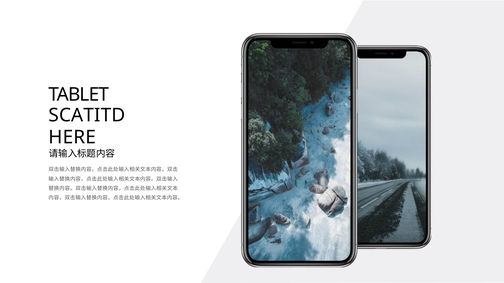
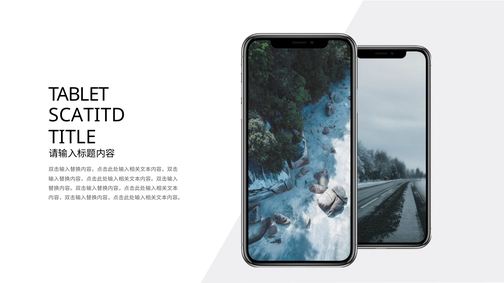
HERE: HERE -> TITLE
